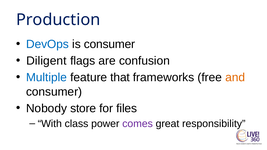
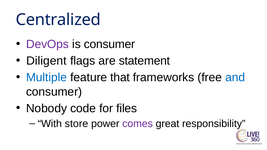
Production: Production -> Centralized
DevOps colour: blue -> purple
confusion: confusion -> statement
and colour: orange -> blue
store: store -> code
class: class -> store
